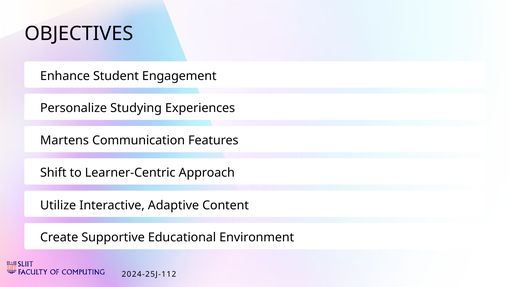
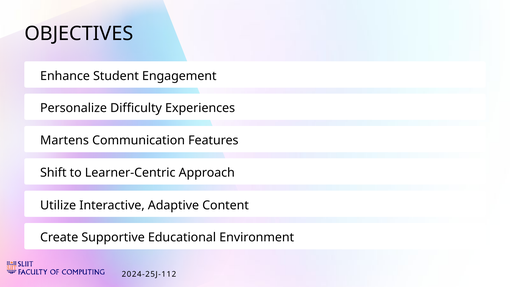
Studying: Studying -> Difficulty
